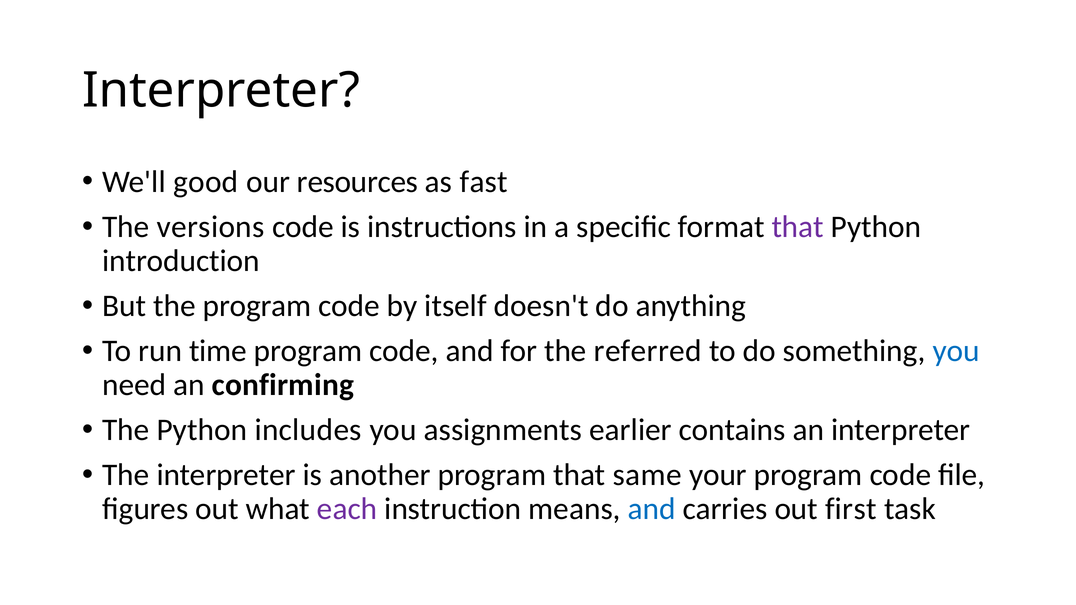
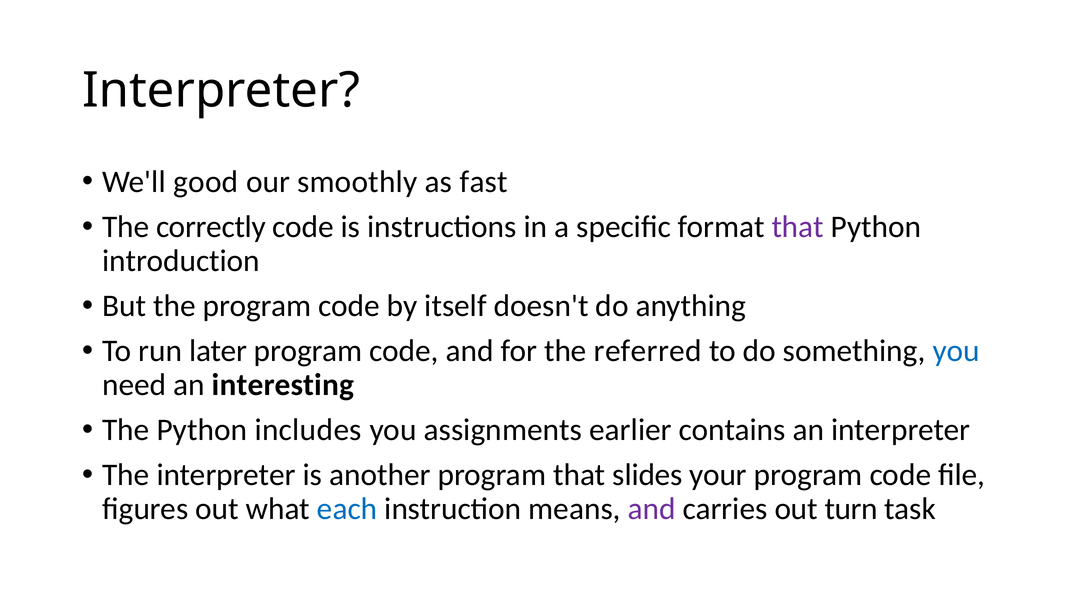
resources: resources -> smoothly
versions: versions -> correctly
time: time -> later
confirming: confirming -> interesting
same: same -> slides
each colour: purple -> blue
and at (652, 509) colour: blue -> purple
first: first -> turn
